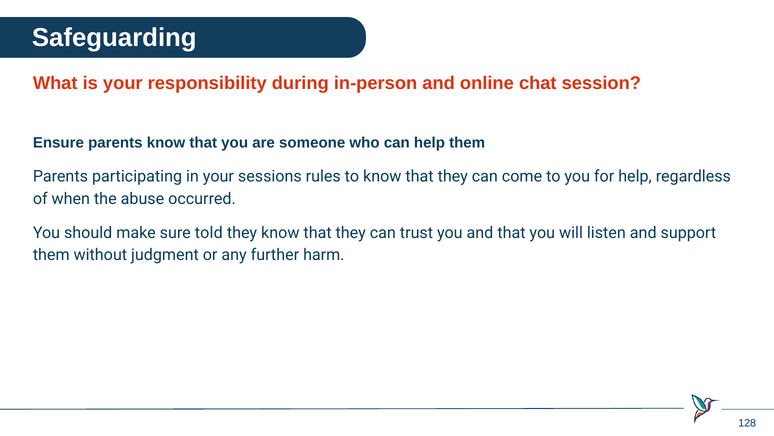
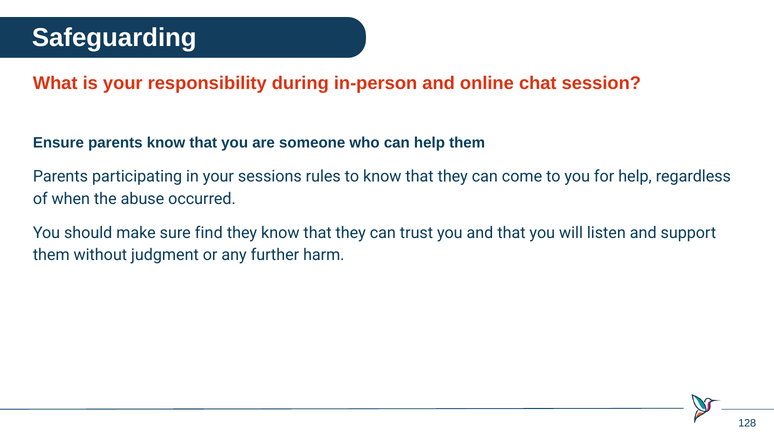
told: told -> find
